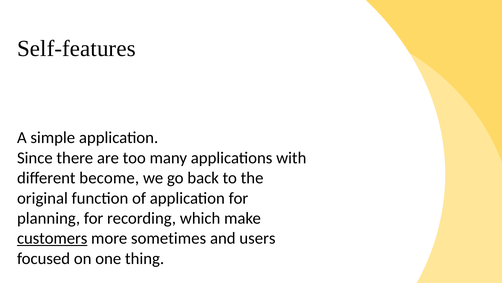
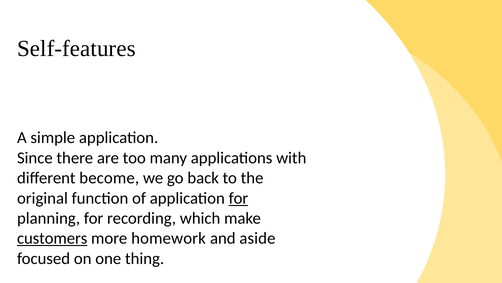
for at (238, 198) underline: none -> present
sometimes: sometimes -> homework
users: users -> aside
